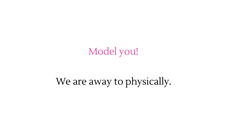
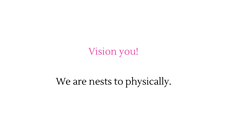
Model: Model -> Vision
away: away -> nests
